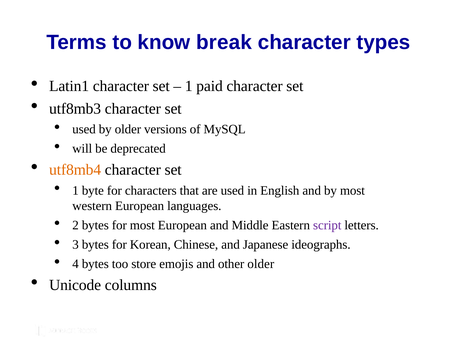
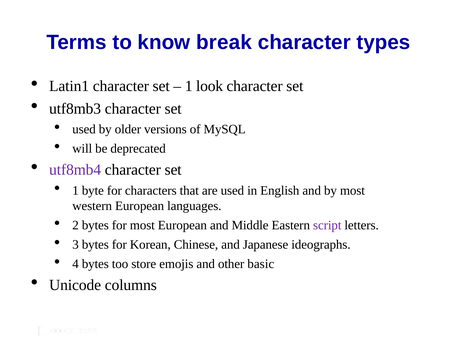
paid: paid -> look
utf8mb4 colour: orange -> purple
other older: older -> basic
